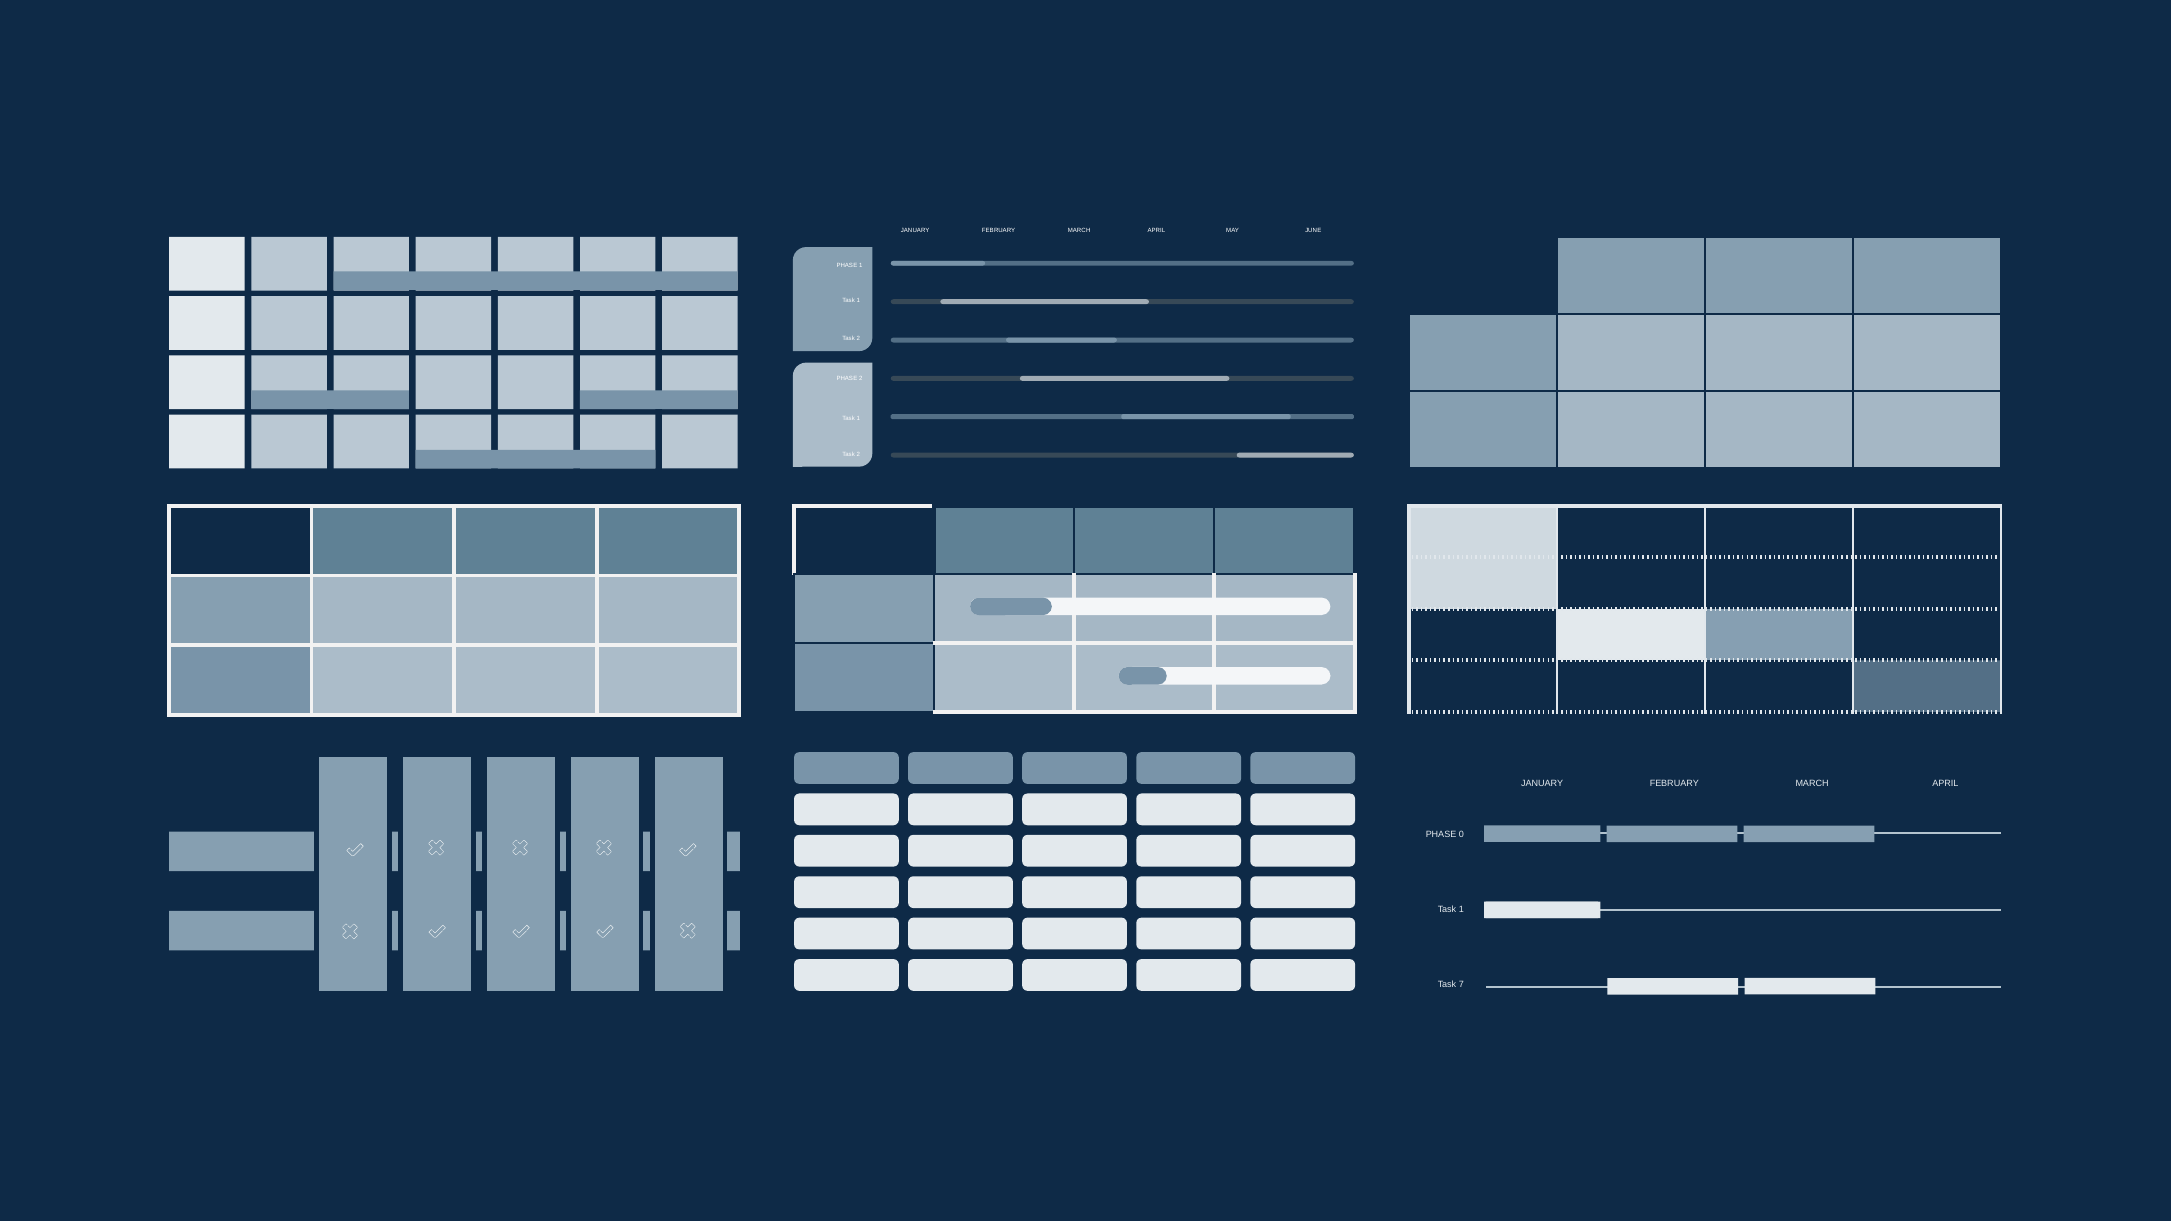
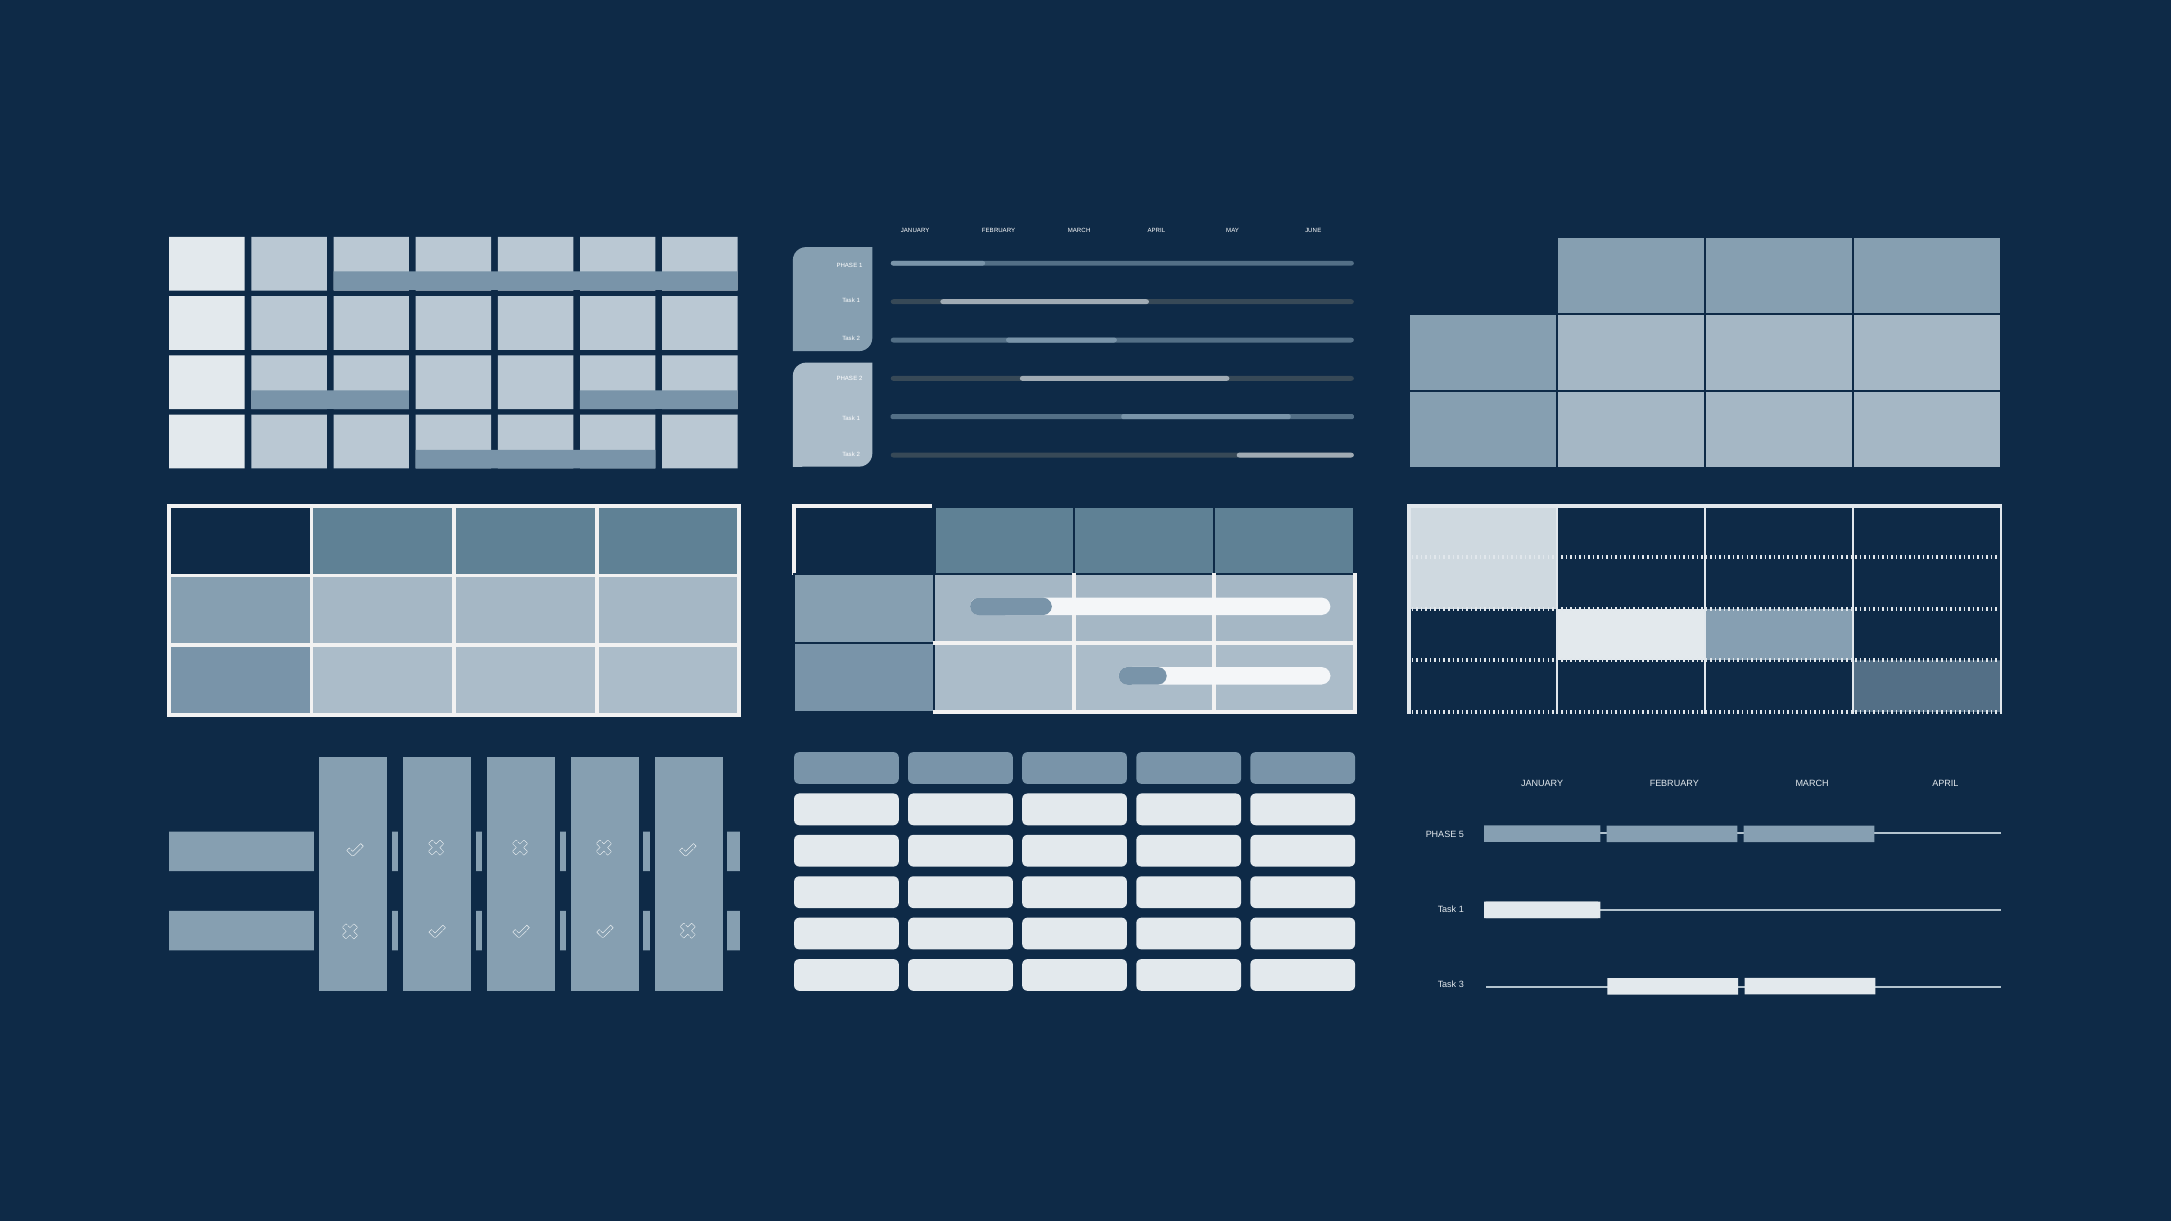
0: 0 -> 5
7: 7 -> 3
